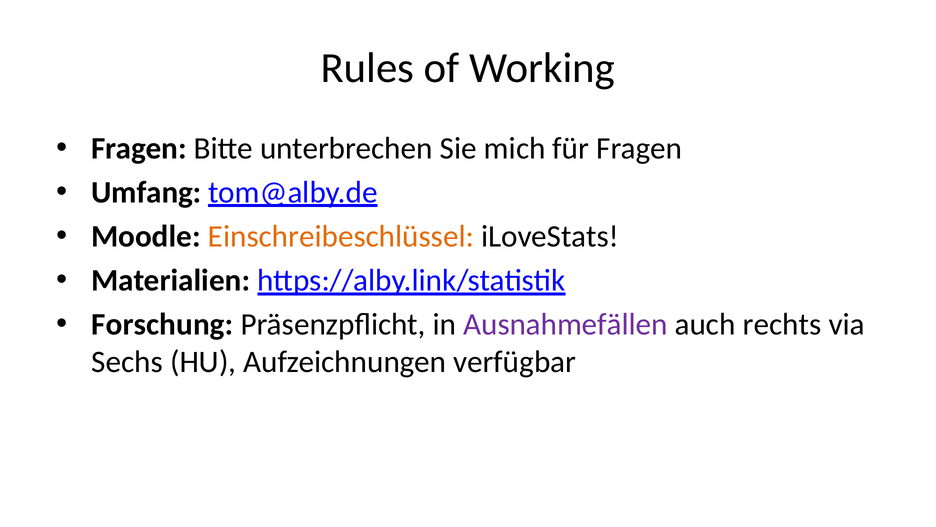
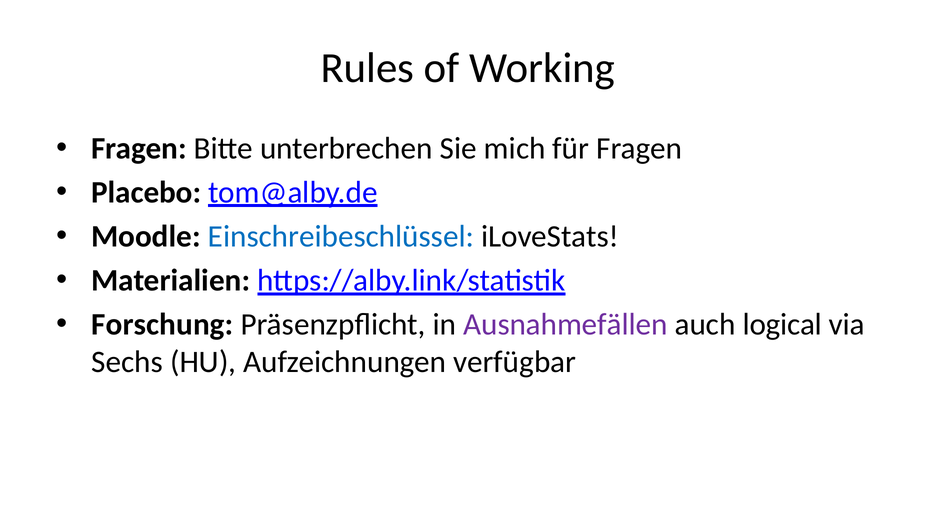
Umfang: Umfang -> Placebo
Einschreibeschlüssel colour: orange -> blue
rechts: rechts -> logical
